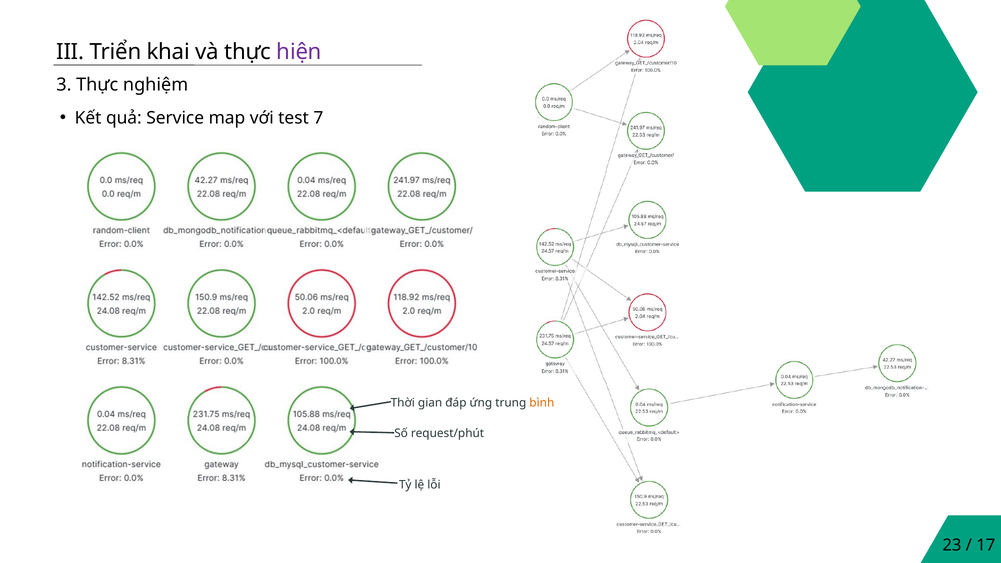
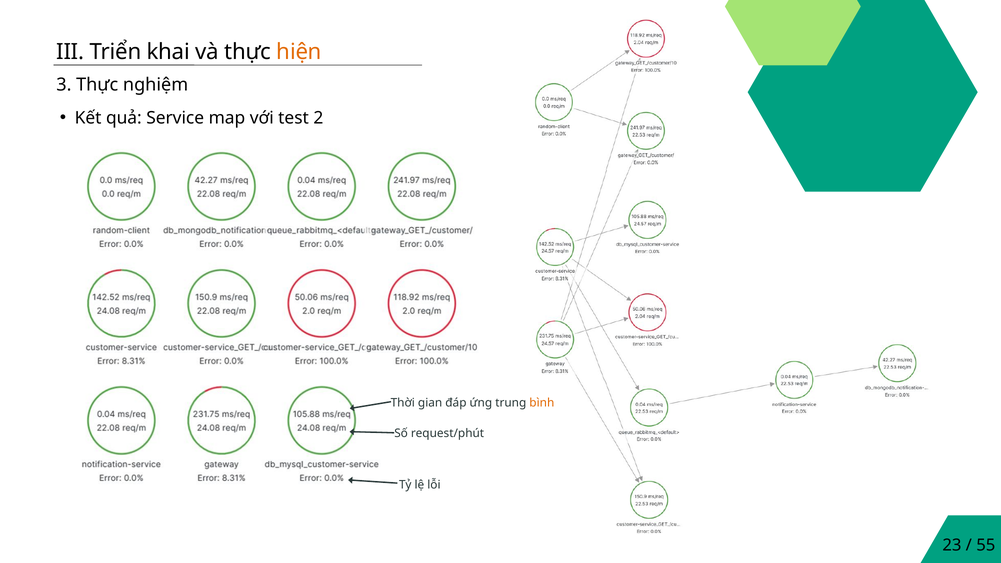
hiện colour: purple -> orange
7: 7 -> 2
17: 17 -> 55
